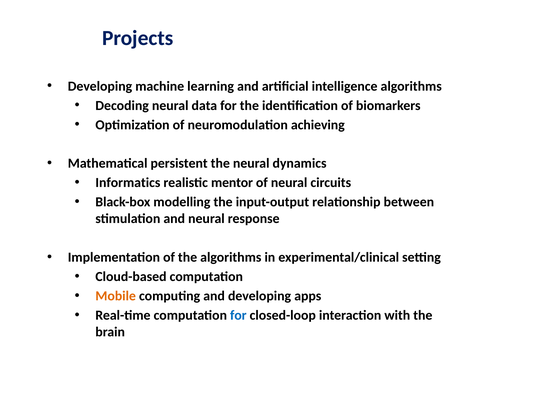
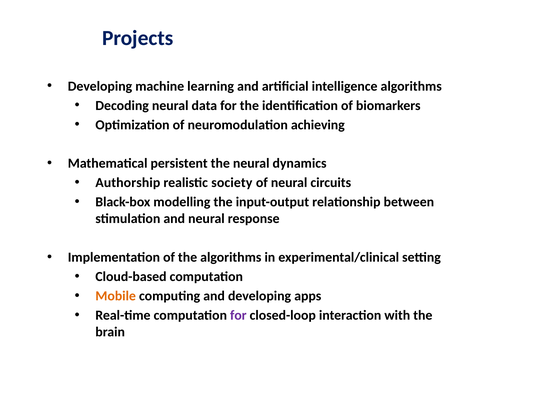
Informatics: Informatics -> Authorship
mentor: mentor -> society
for at (238, 315) colour: blue -> purple
